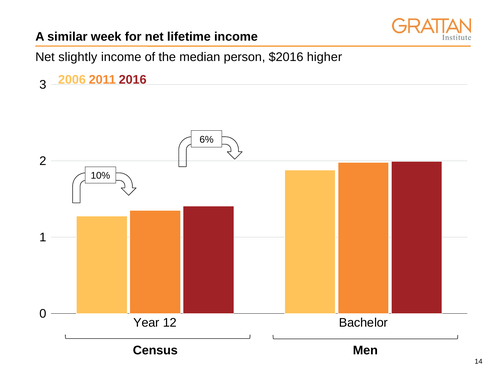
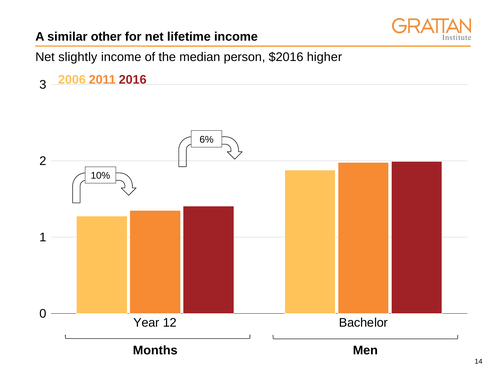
week: week -> other
Census: Census -> Months
